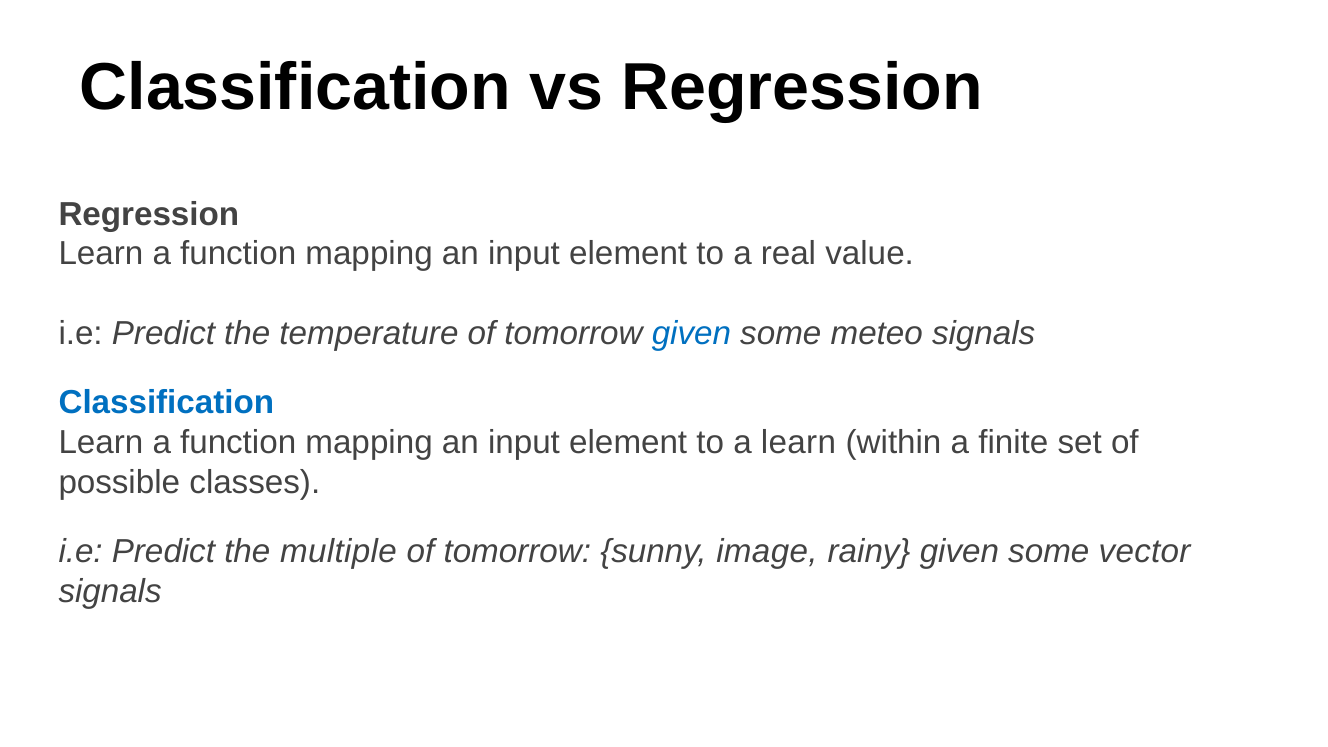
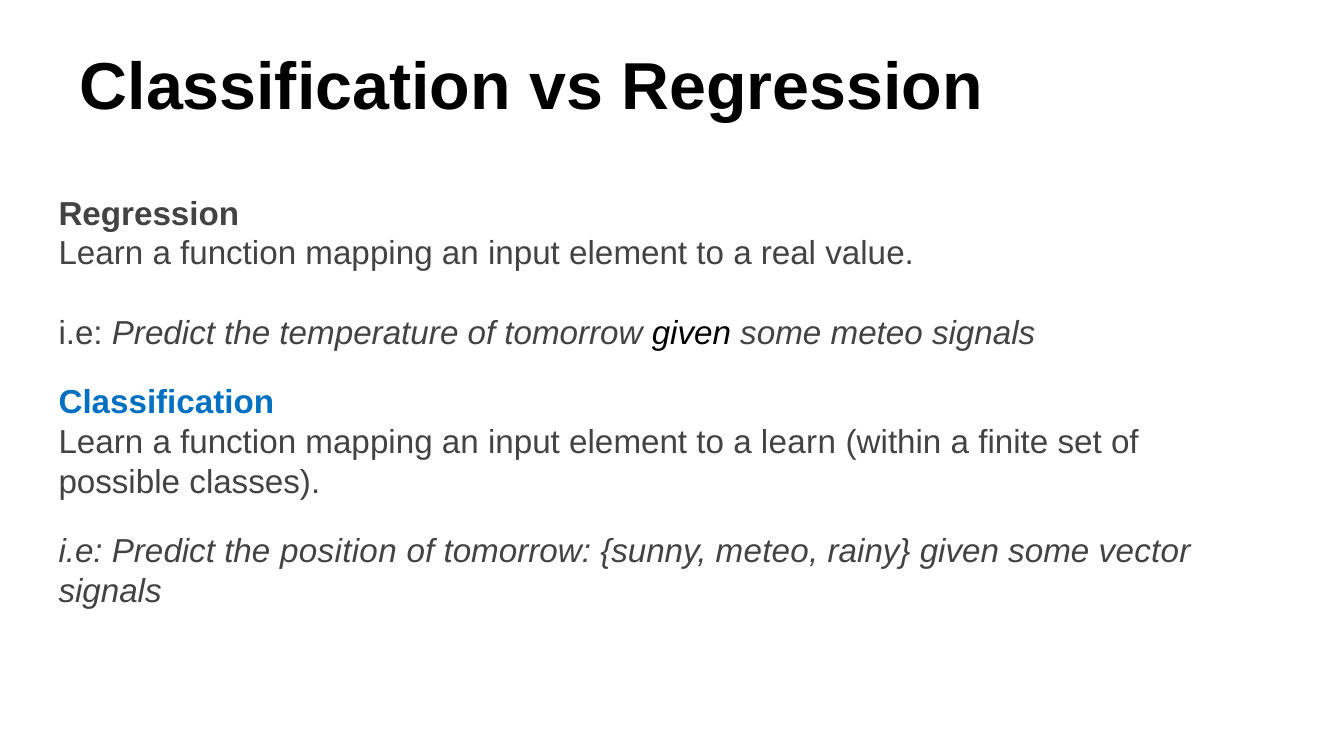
given at (691, 334) colour: blue -> black
multiple: multiple -> position
sunny image: image -> meteo
